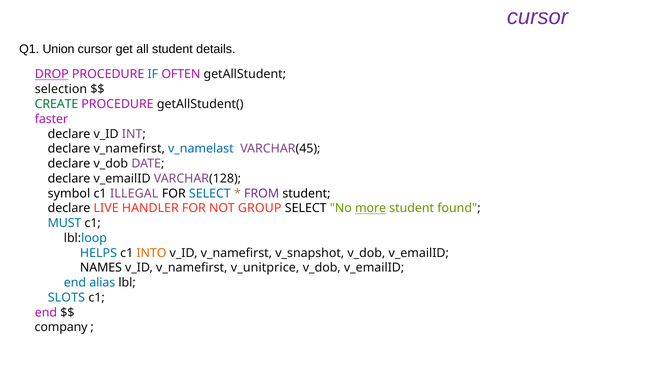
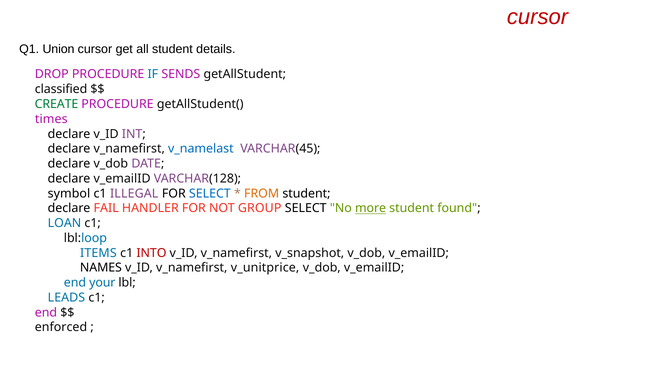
cursor at (538, 17) colour: purple -> red
DROP underline: present -> none
OFTEN: OFTEN -> SENDS
selection: selection -> classified
faster: faster -> times
FROM colour: purple -> orange
LIVE: LIVE -> FAIL
MUST: MUST -> LOAN
HELPS: HELPS -> ITEMS
INTO colour: orange -> red
alias: alias -> your
SLOTS: SLOTS -> LEADS
company: company -> enforced
